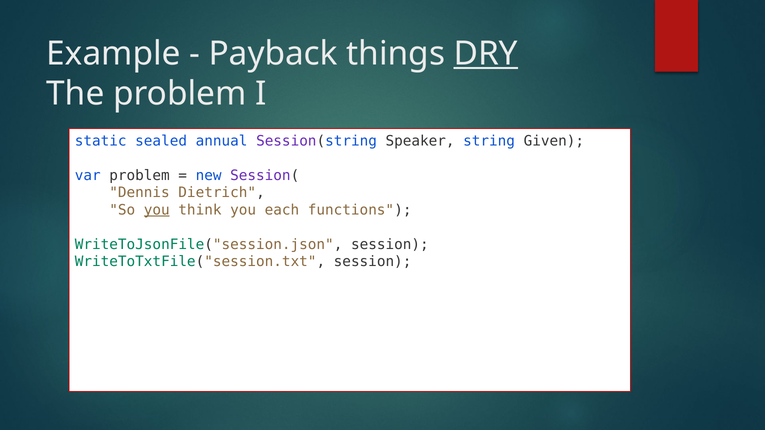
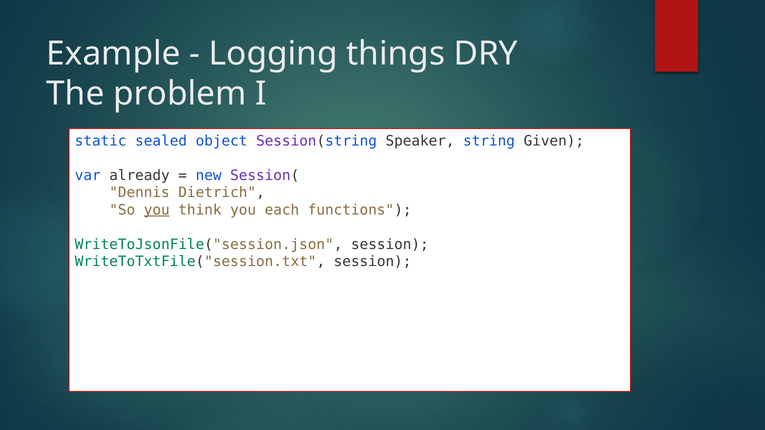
Payback: Payback -> Logging
DRY underline: present -> none
annual: annual -> object
var problem: problem -> already
